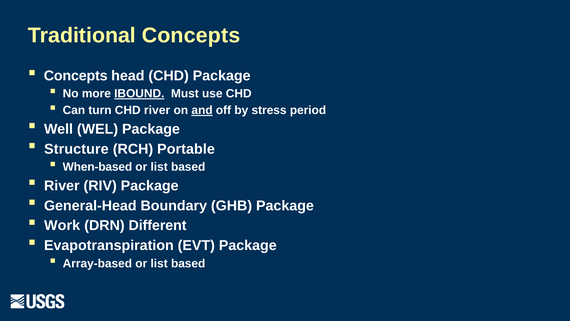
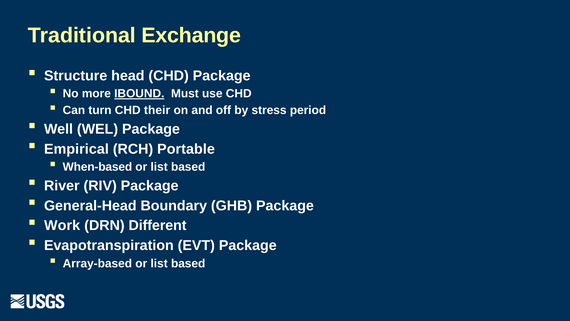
Traditional Concepts: Concepts -> Exchange
Concepts at (76, 76): Concepts -> Structure
CHD river: river -> their
and underline: present -> none
Structure: Structure -> Empirical
